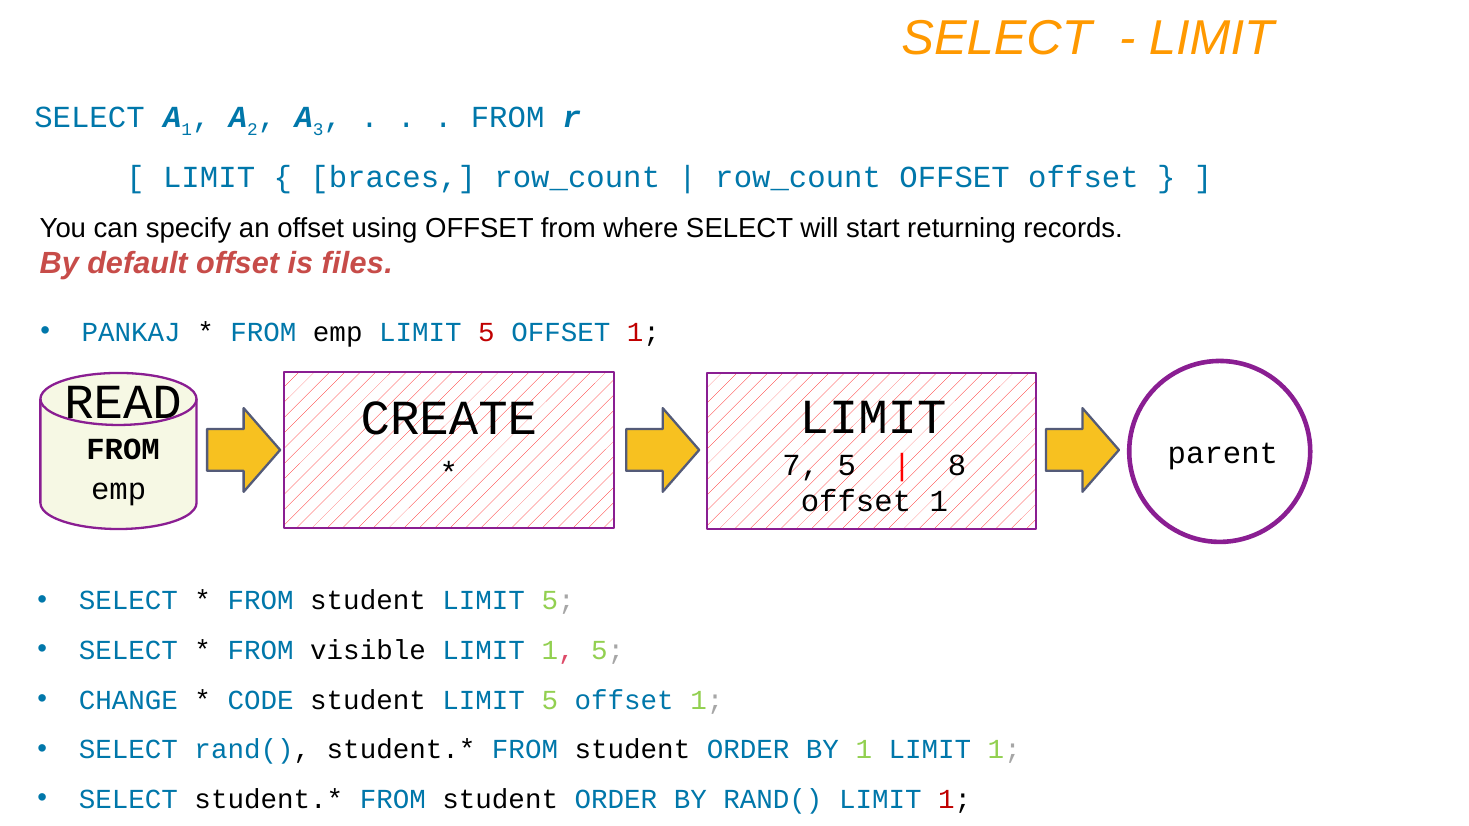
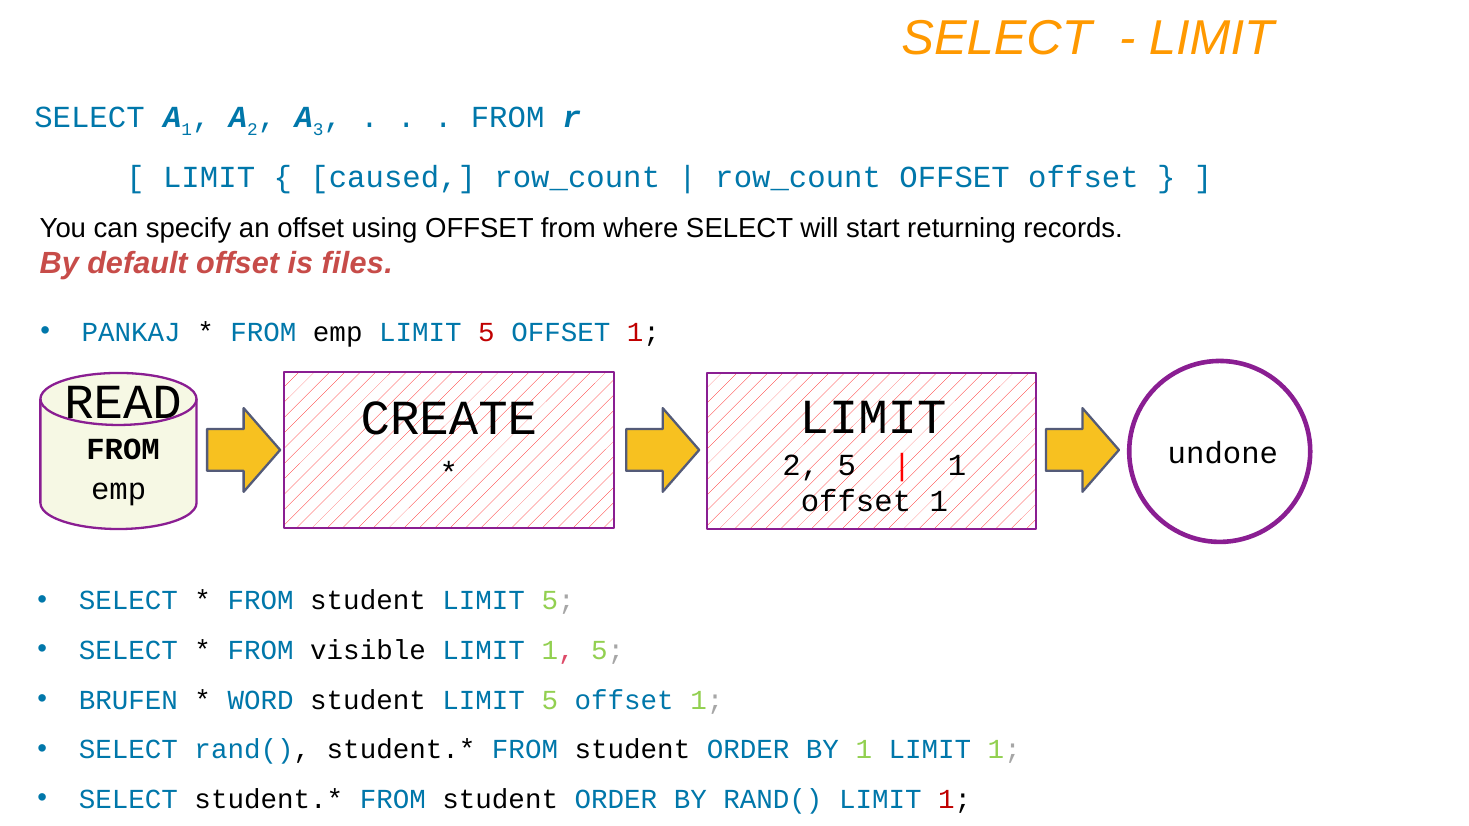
braces: braces -> caused
parent: parent -> undone
7 at (801, 465): 7 -> 2
8 at (957, 465): 8 -> 1
CHANGE: CHANGE -> BRUFEN
CODE: CODE -> WORD
